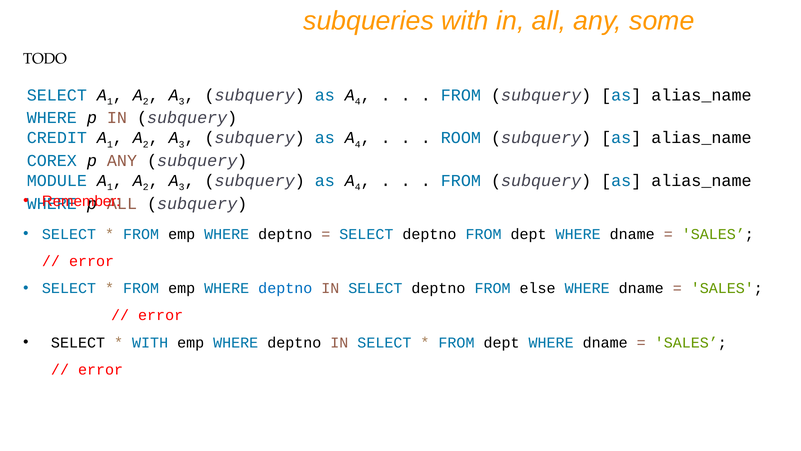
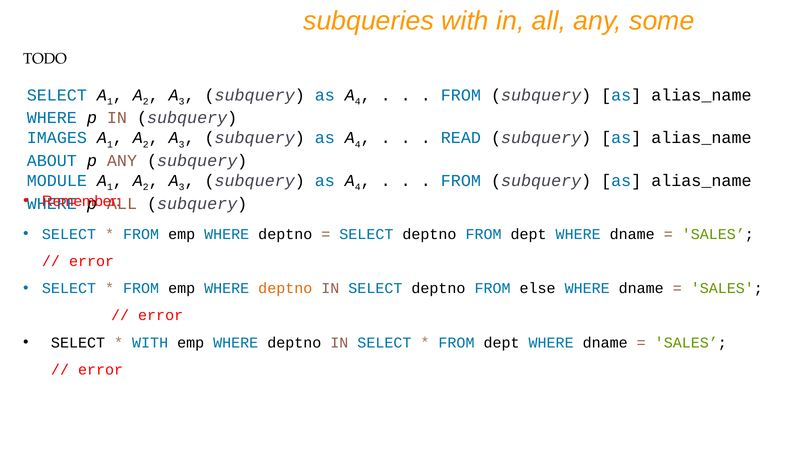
CREDIT: CREDIT -> IMAGES
ROOM: ROOM -> READ
COREX: COREX -> ABOUT
deptno at (285, 288) colour: blue -> orange
